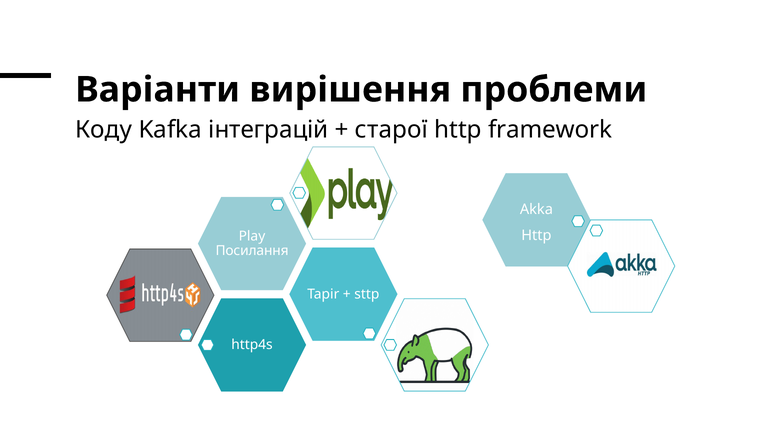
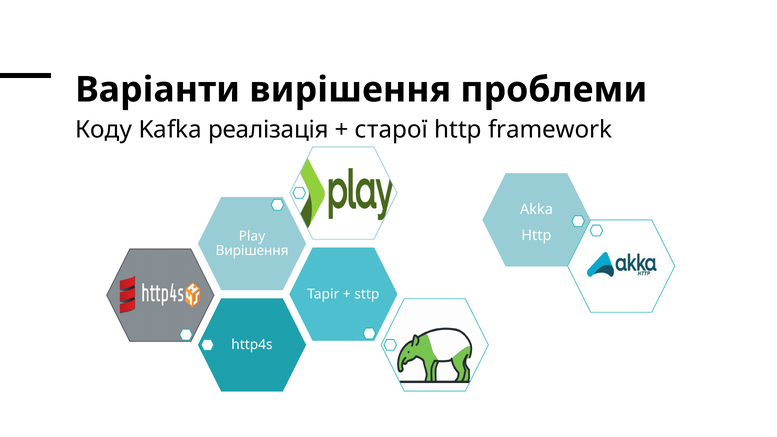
інтеграцій: інтеграцій -> реалізація
Посилання at (252, 251): Посилання -> Вирішення
